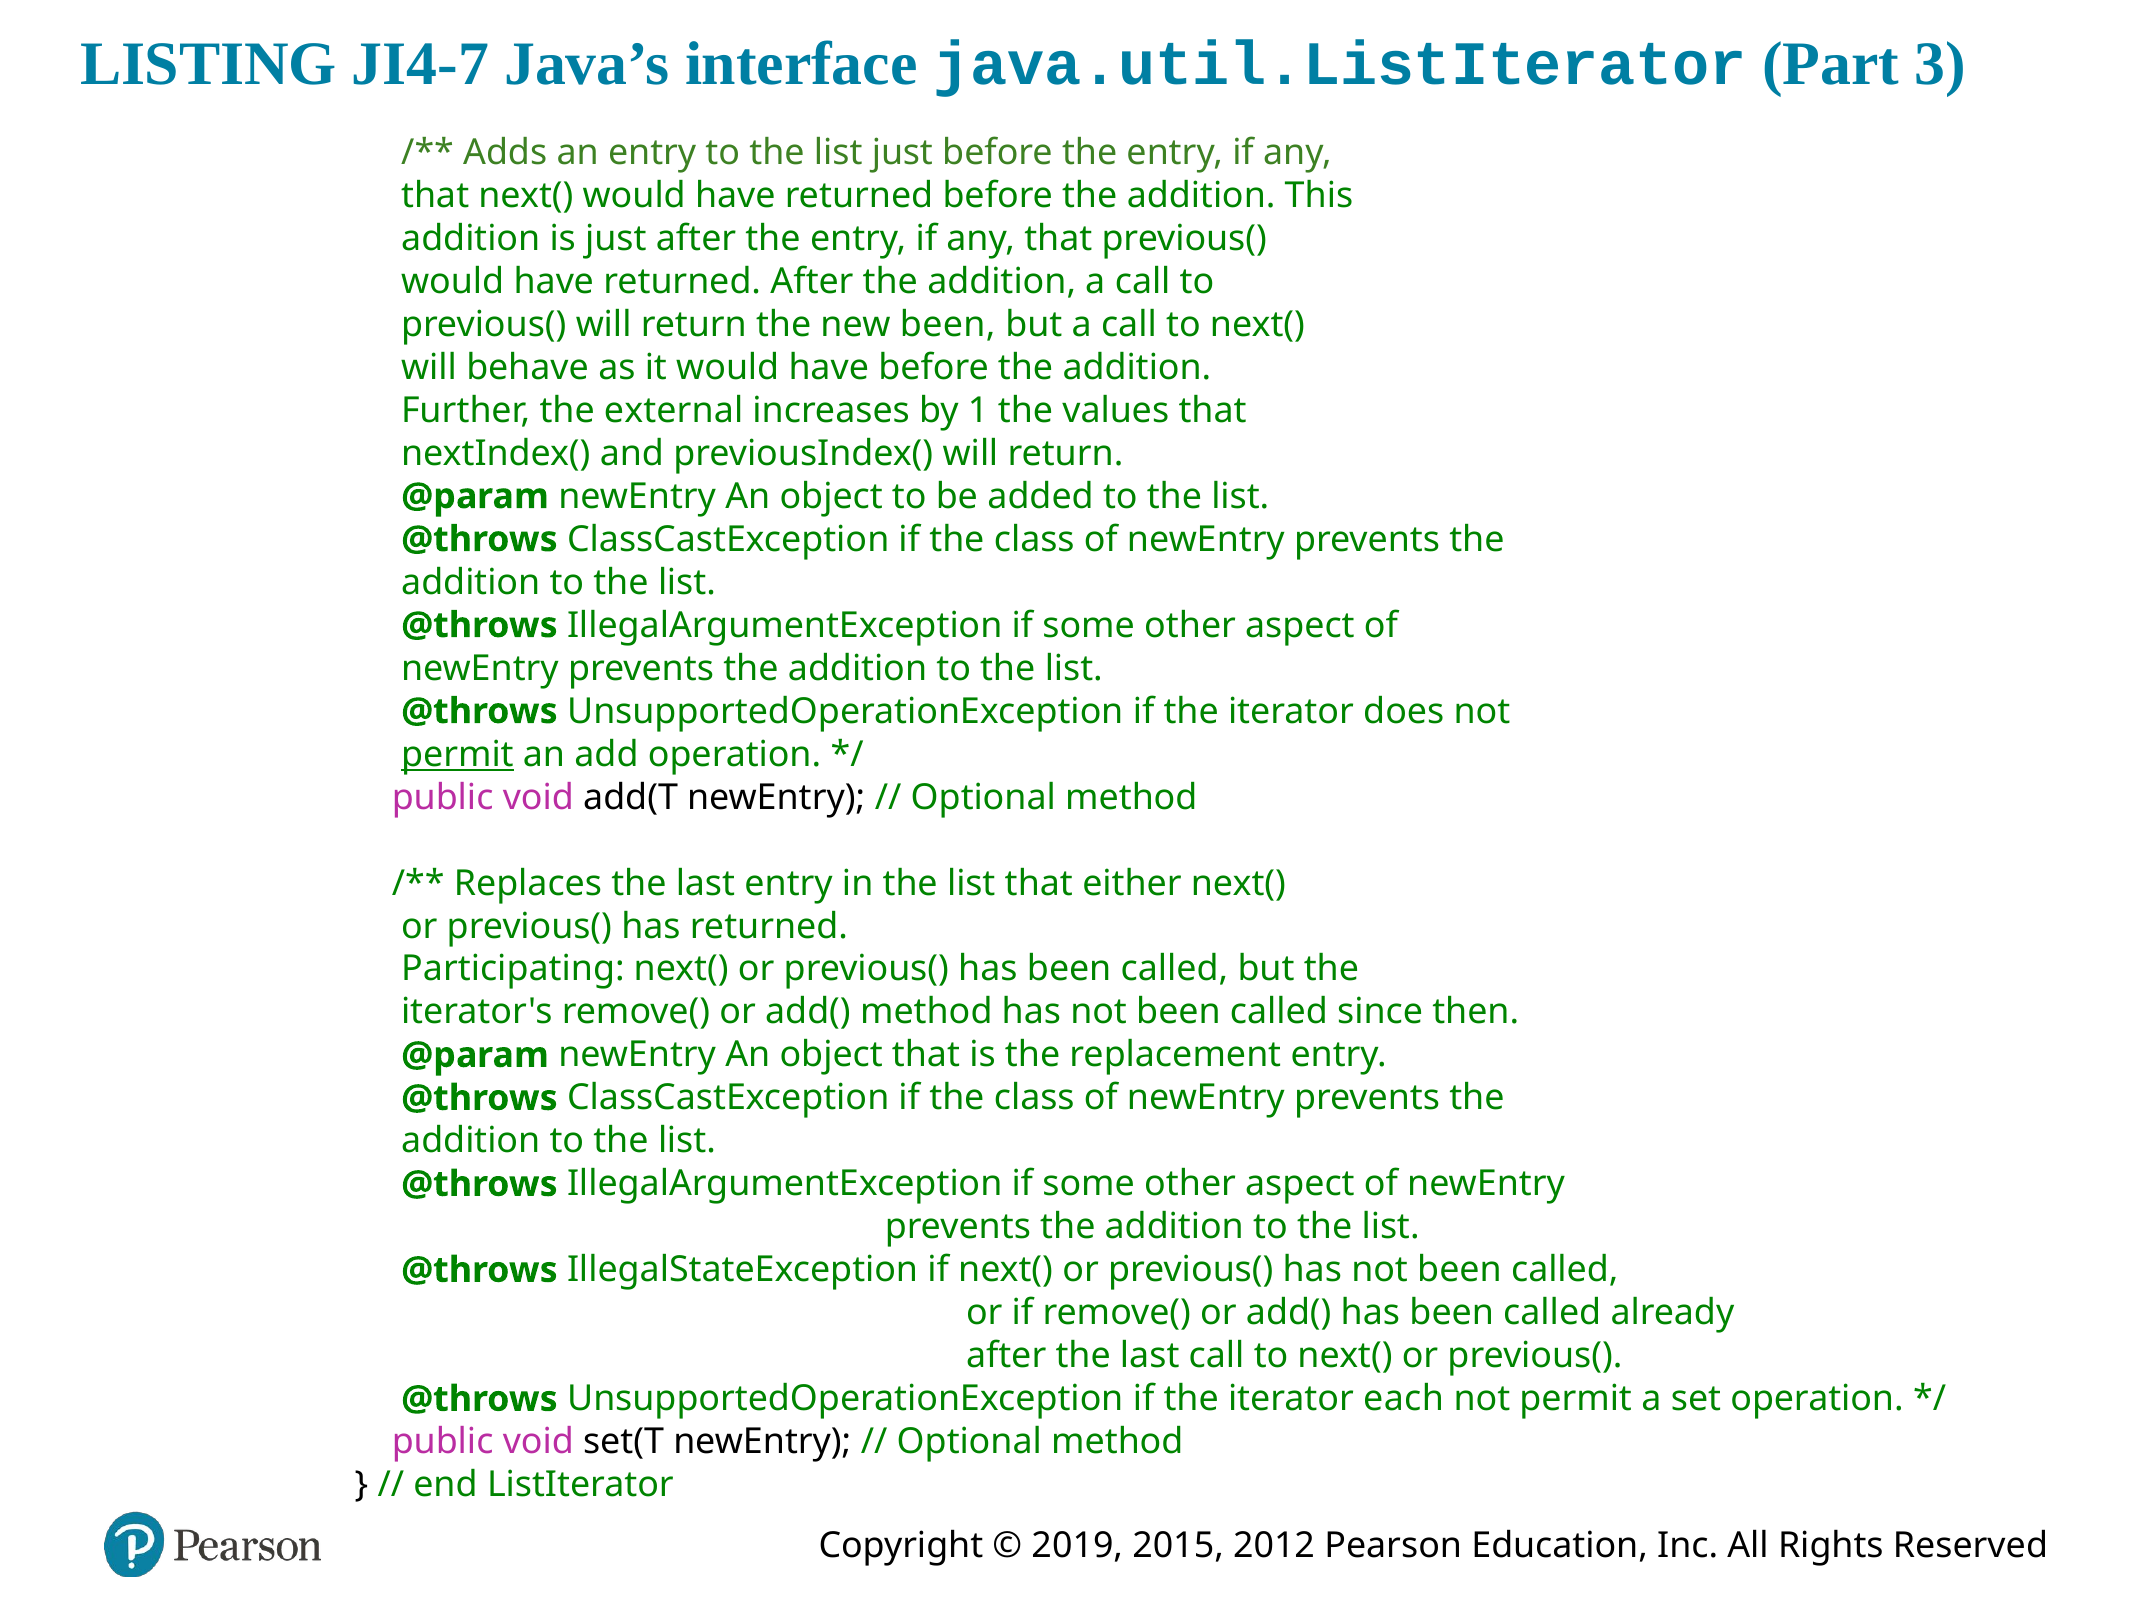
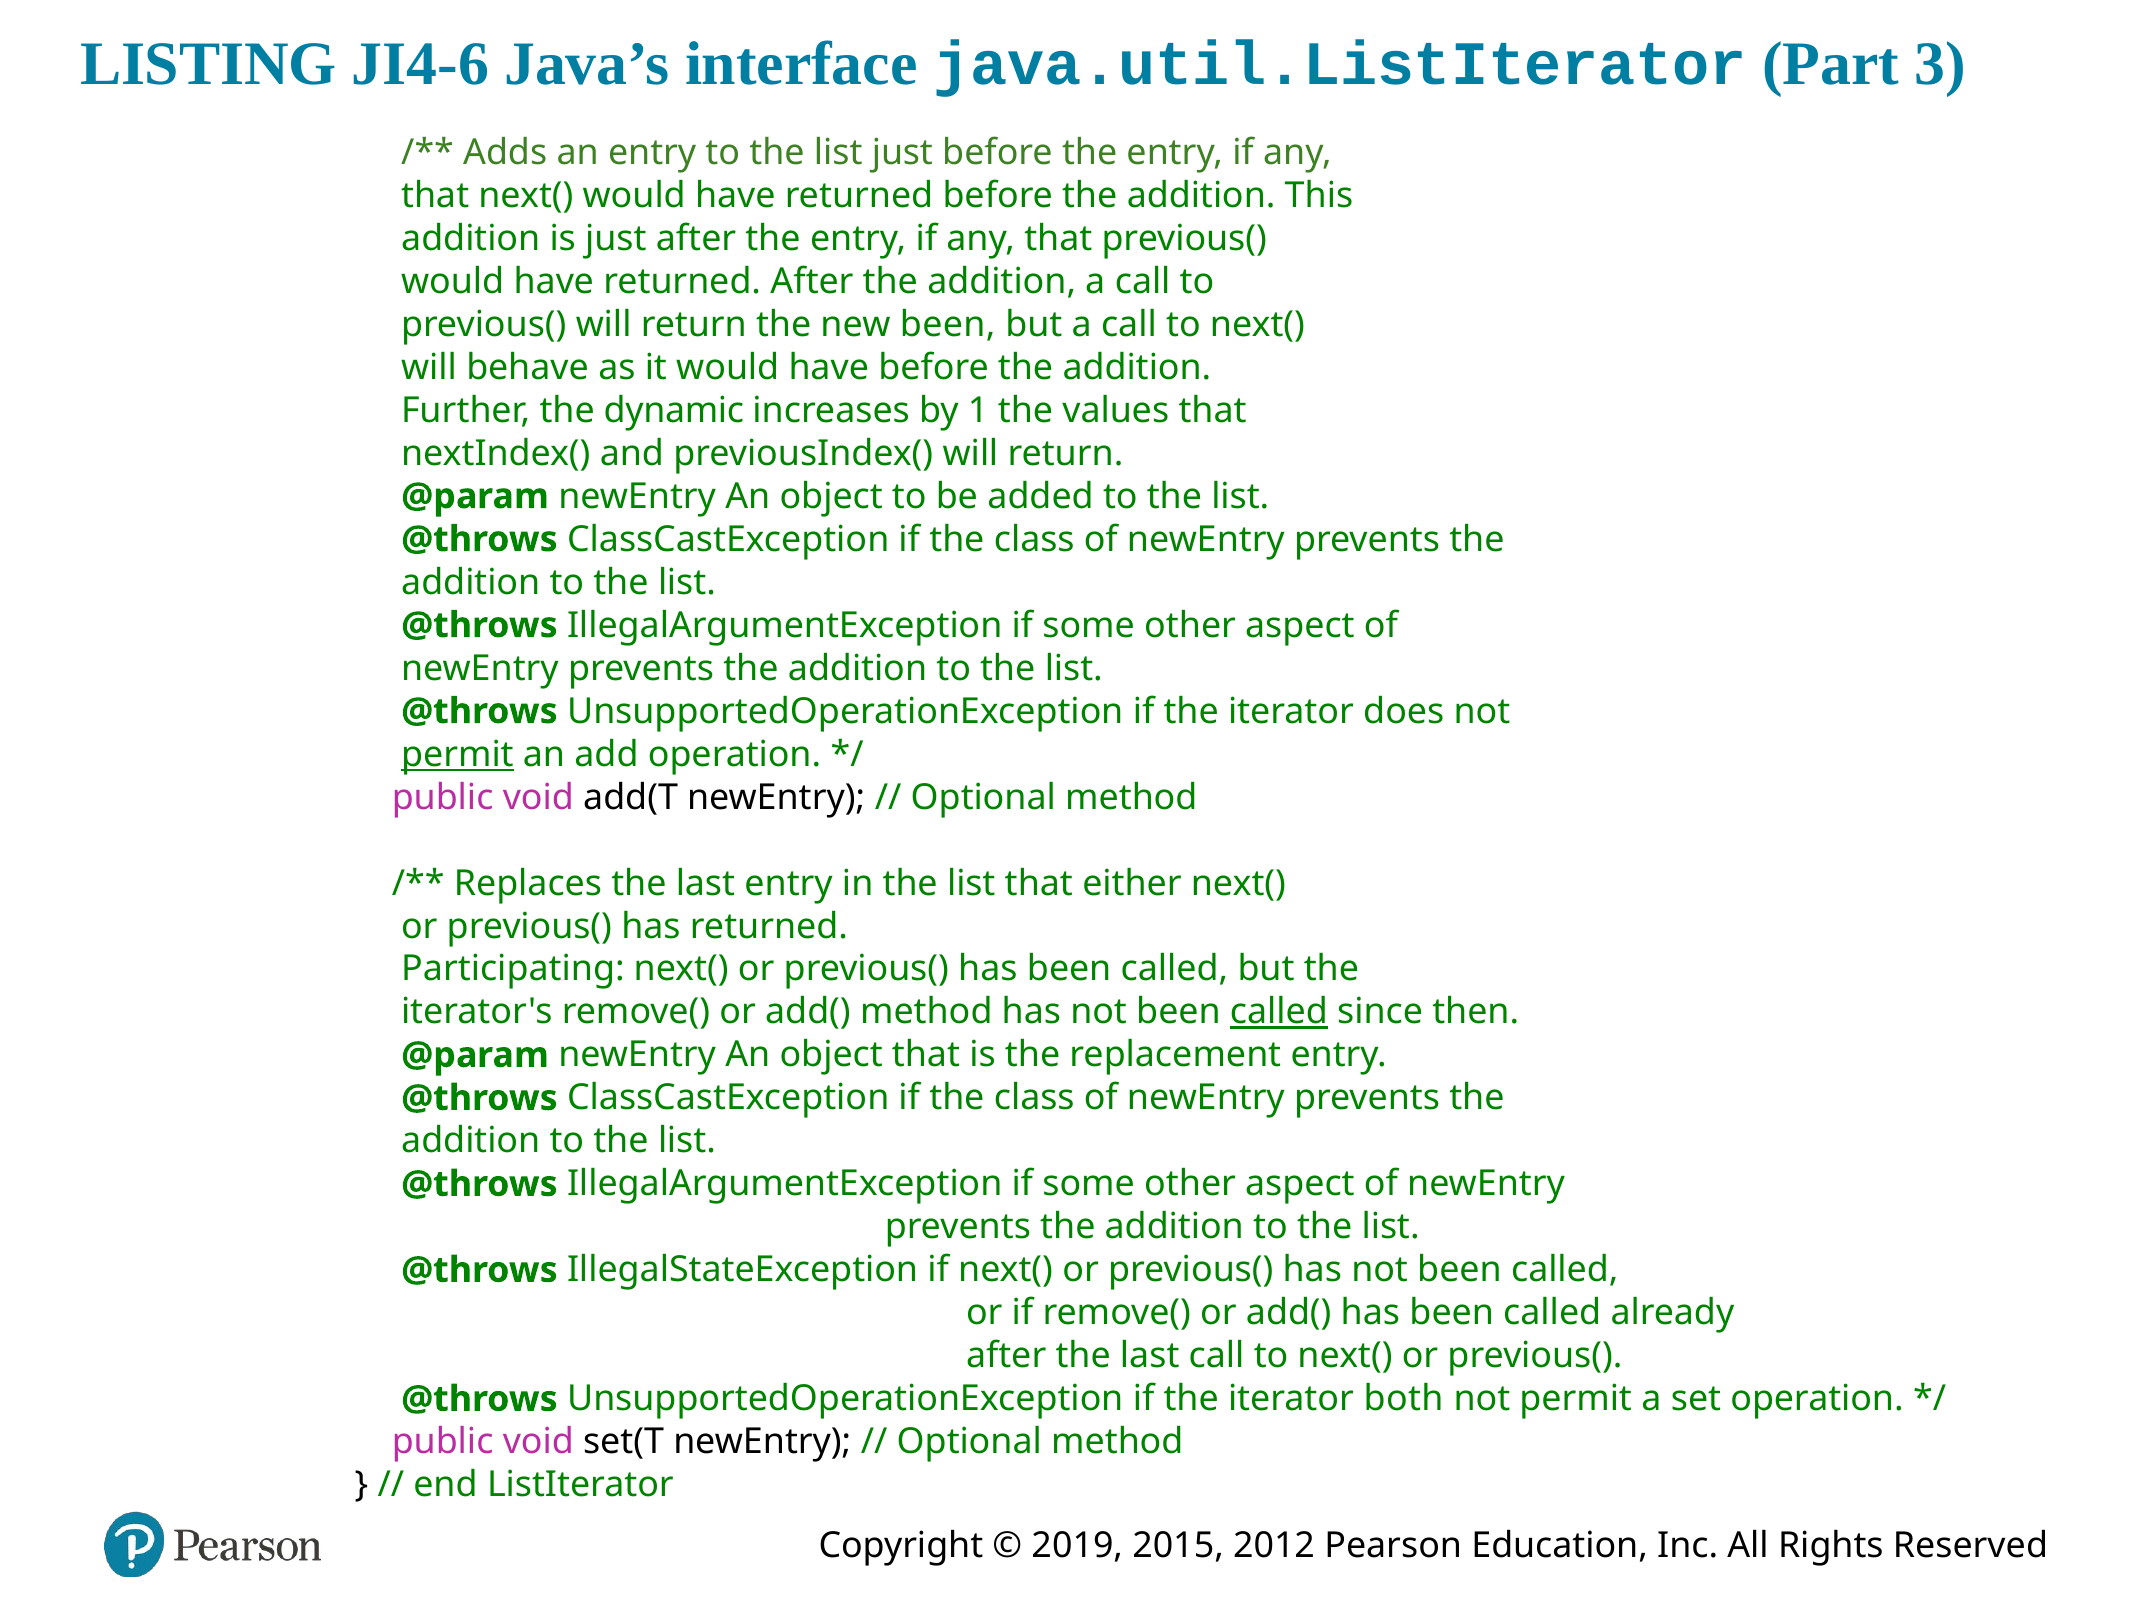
JI4-7: JI4-7 -> JI4-6
external: external -> dynamic
called at (1279, 1012) underline: none -> present
each: each -> both
